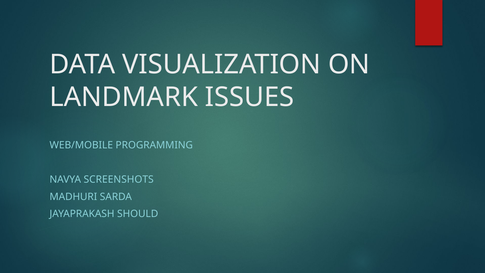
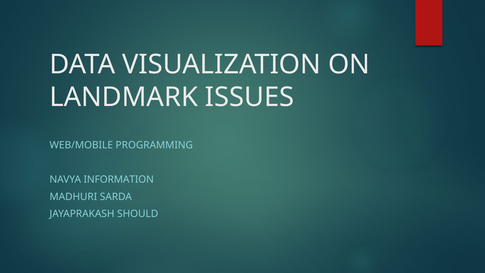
SCREENSHOTS: SCREENSHOTS -> INFORMATION
